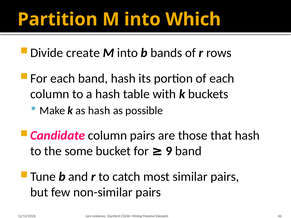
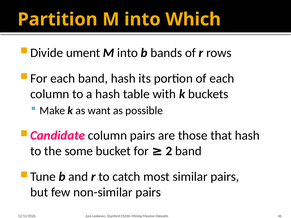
create: create -> ument
as hash: hash -> want
9: 9 -> 2
